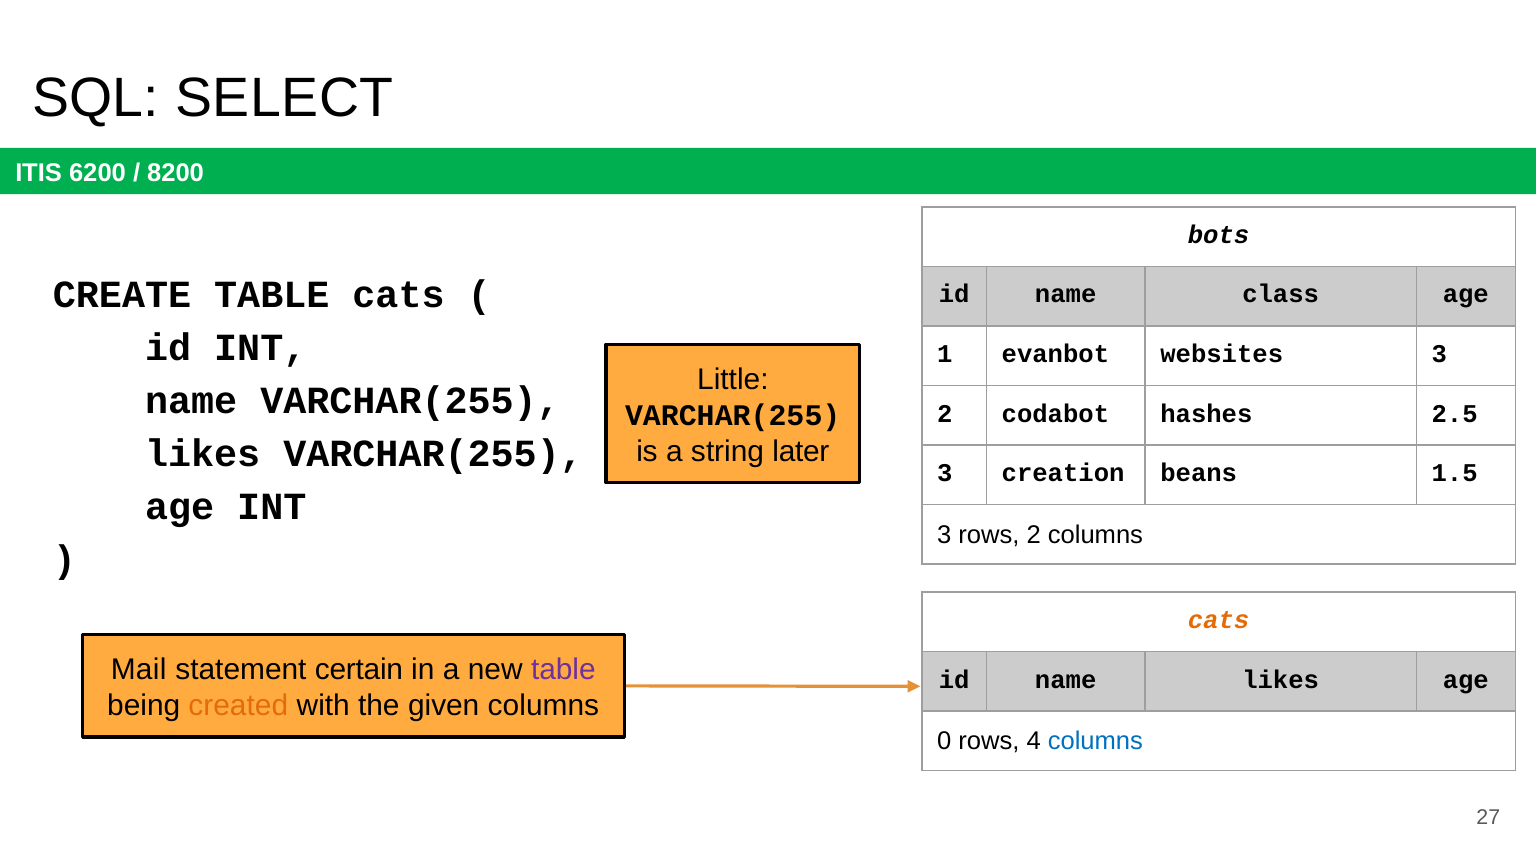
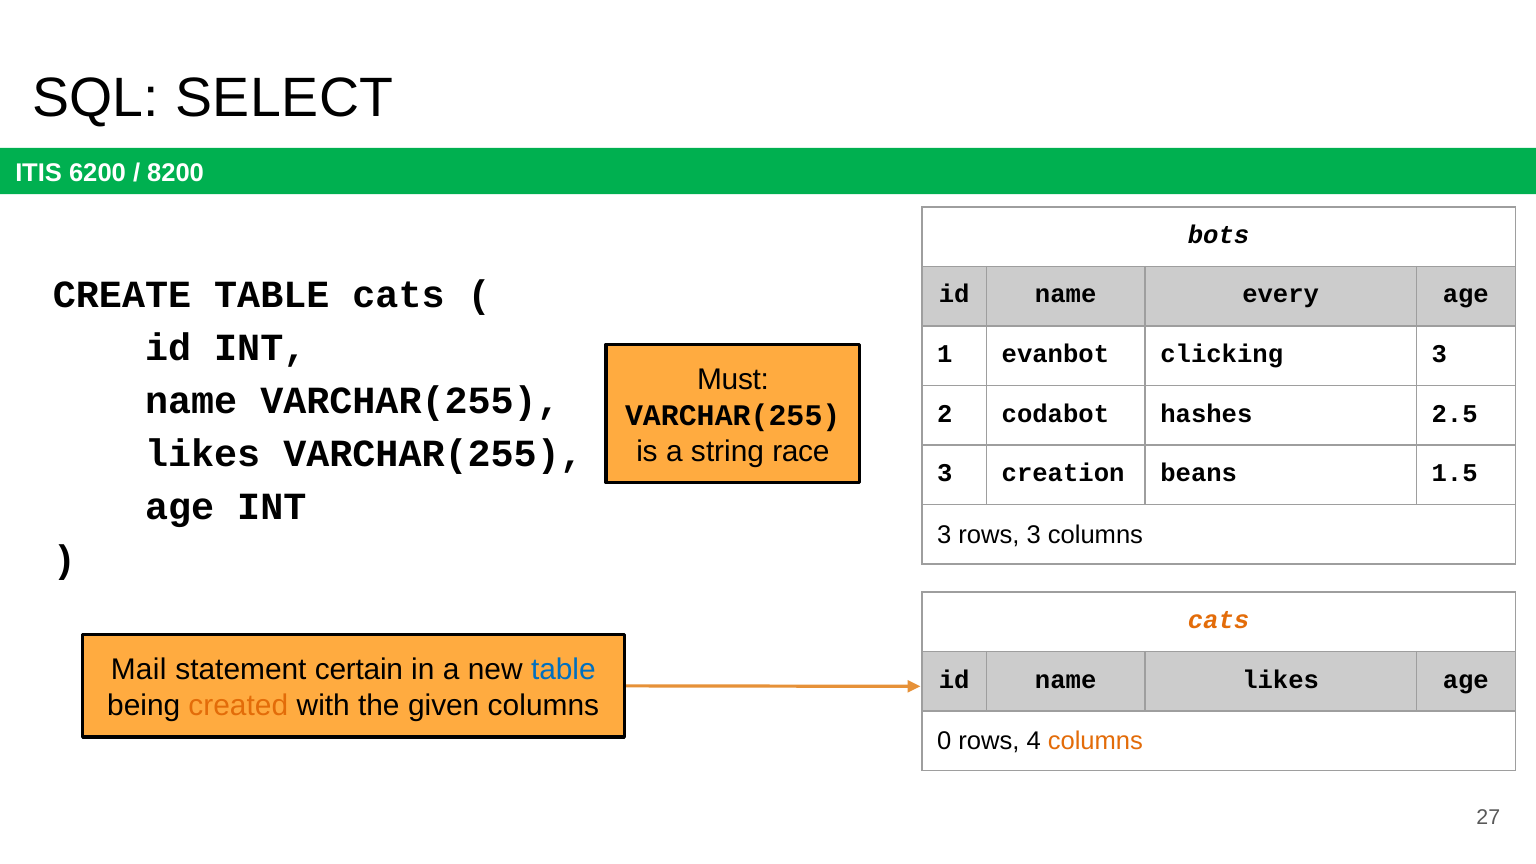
class: class -> every
websites: websites -> clicking
Little: Little -> Must
later: later -> race
rows 2: 2 -> 3
table at (563, 670) colour: purple -> blue
columns at (1095, 741) colour: blue -> orange
